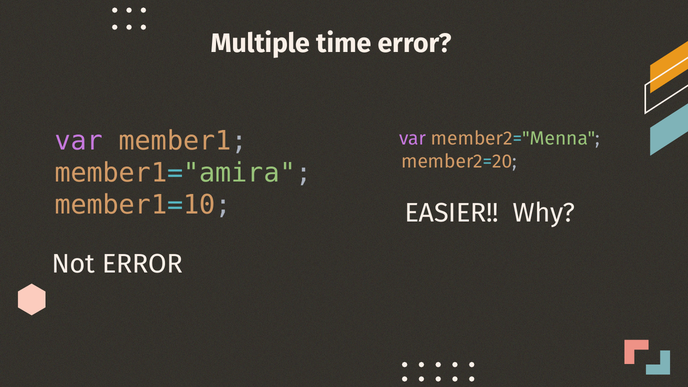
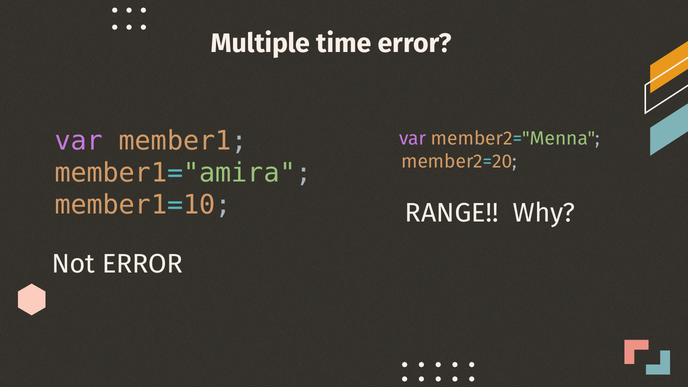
EASIER: EASIER -> RANGE
